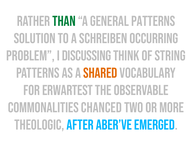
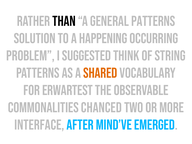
than colour: green -> black
schreiben: schreiben -> happening
discussing: discussing -> suggested
theologic: theologic -> interface
aber’ve: aber’ve -> mind’ve
